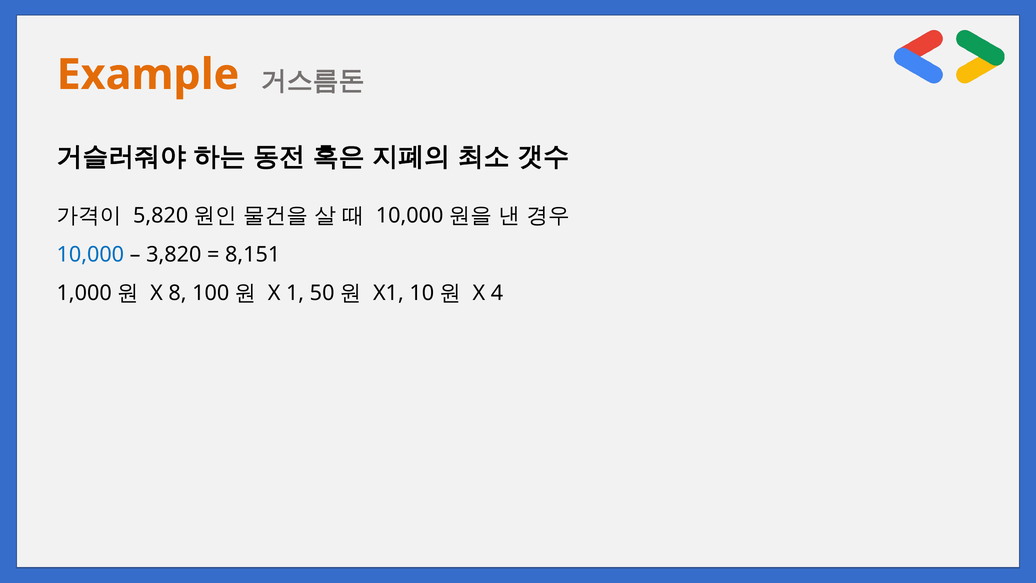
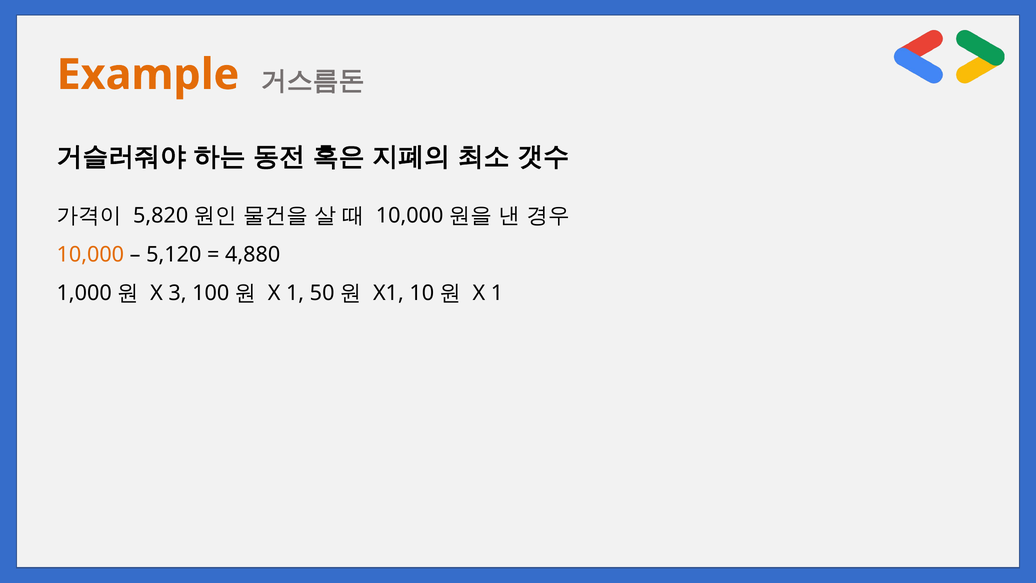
10,000 colour: blue -> orange
3,820: 3,820 -> 5,120
8,151: 8,151 -> 4,880
8: 8 -> 3
4 at (497, 293): 4 -> 1
